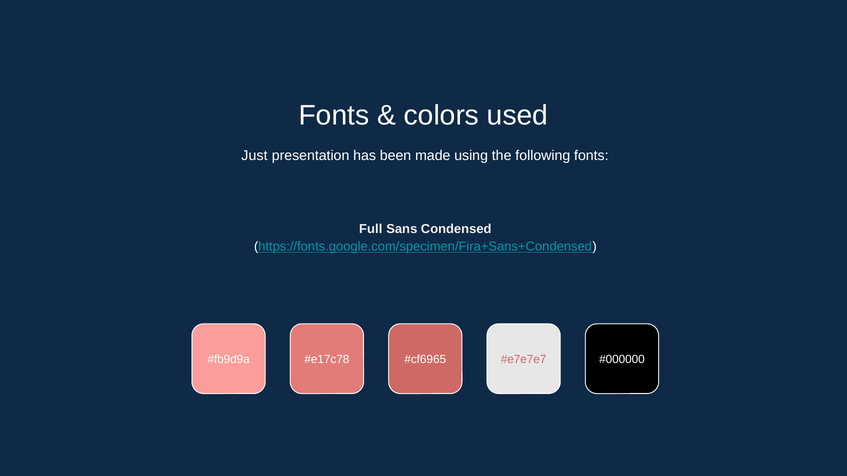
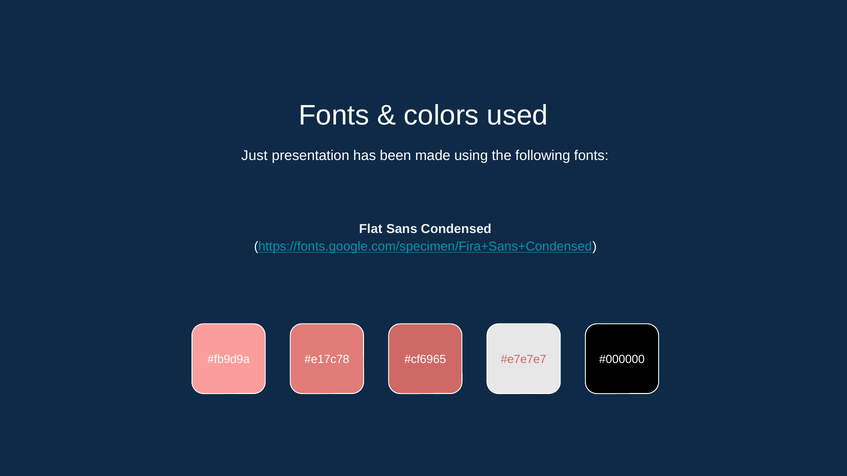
Full: Full -> Flat
